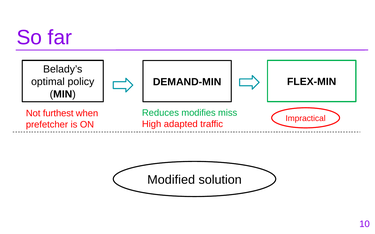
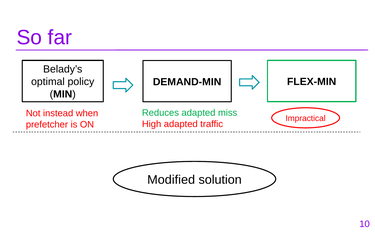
Reduces modifies: modifies -> adapted
furthest: furthest -> instead
